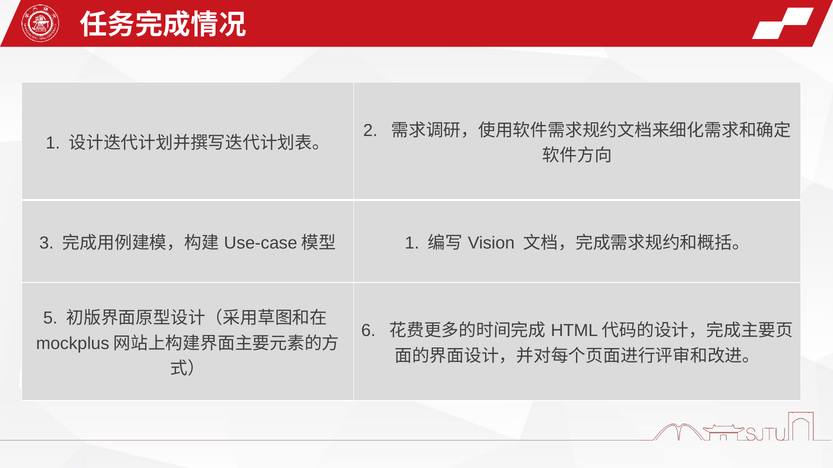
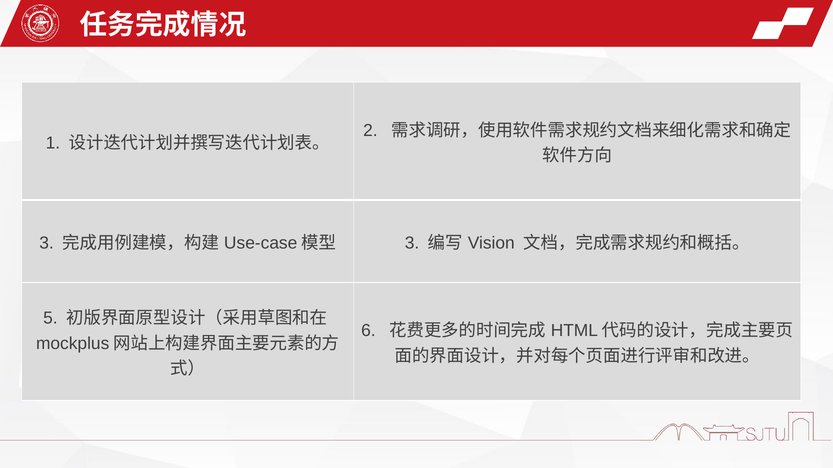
1 at (412, 243): 1 -> 3
